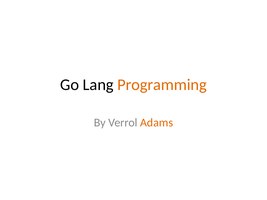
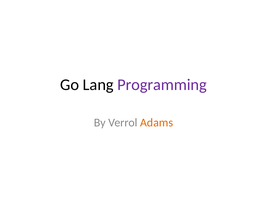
Programming colour: orange -> purple
